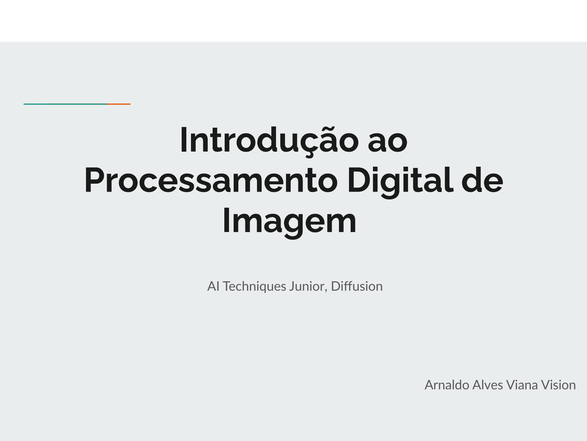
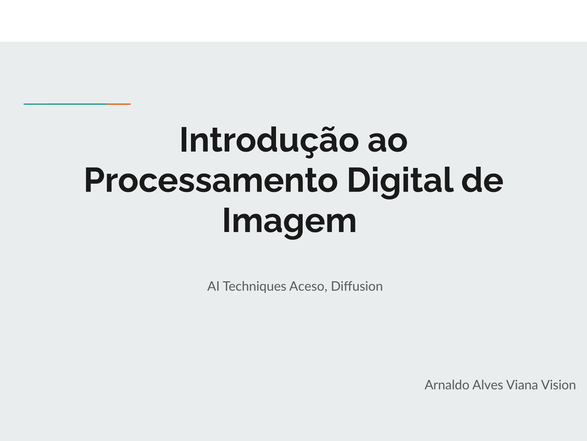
Junior: Junior -> Aceso
